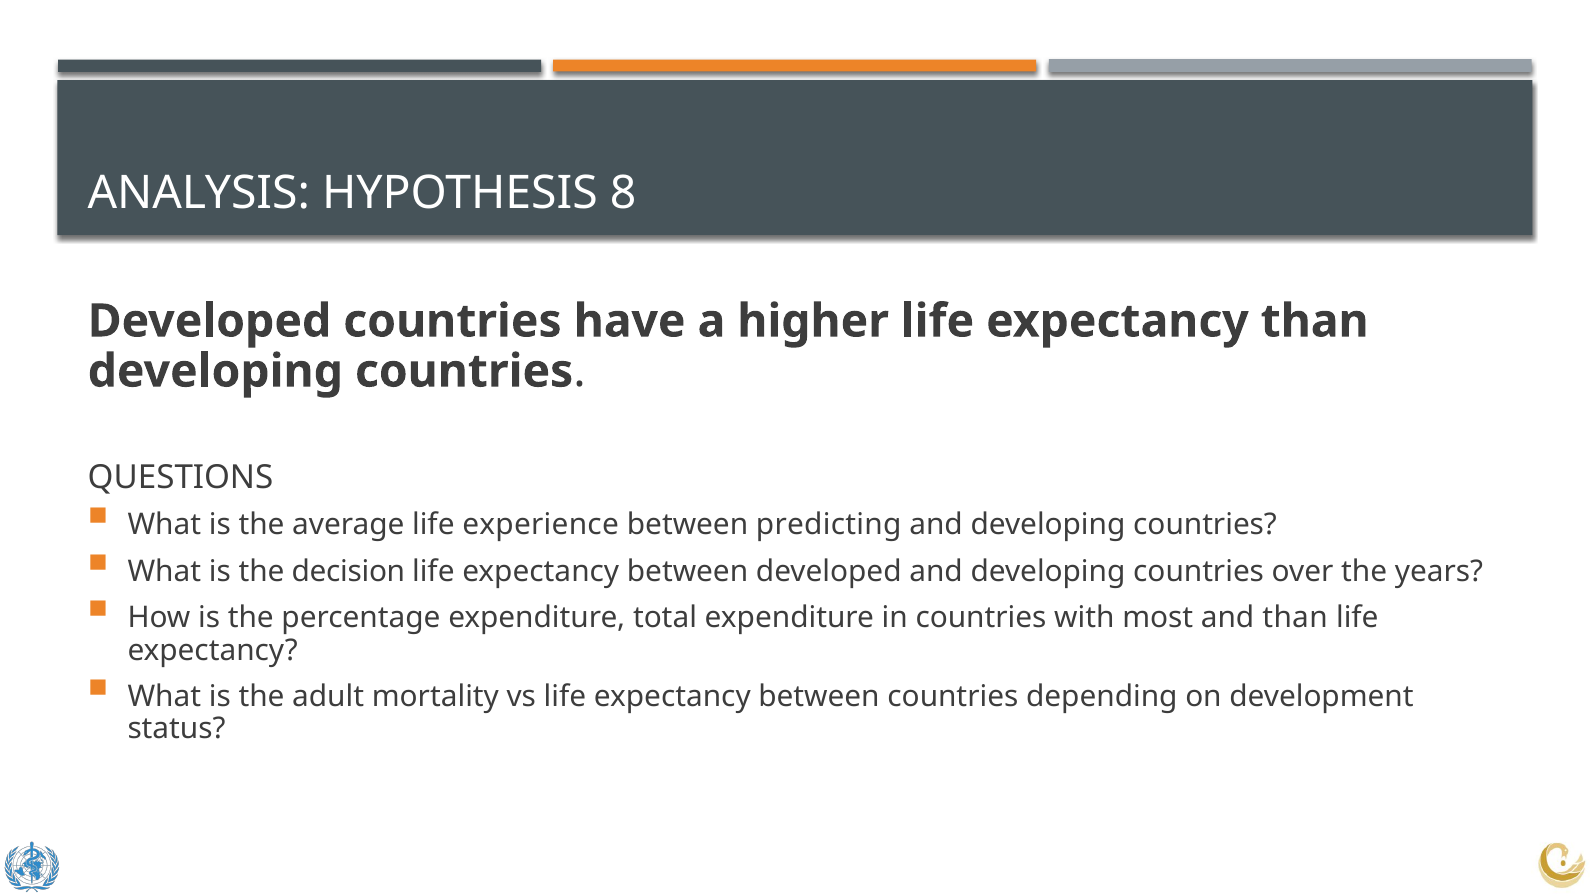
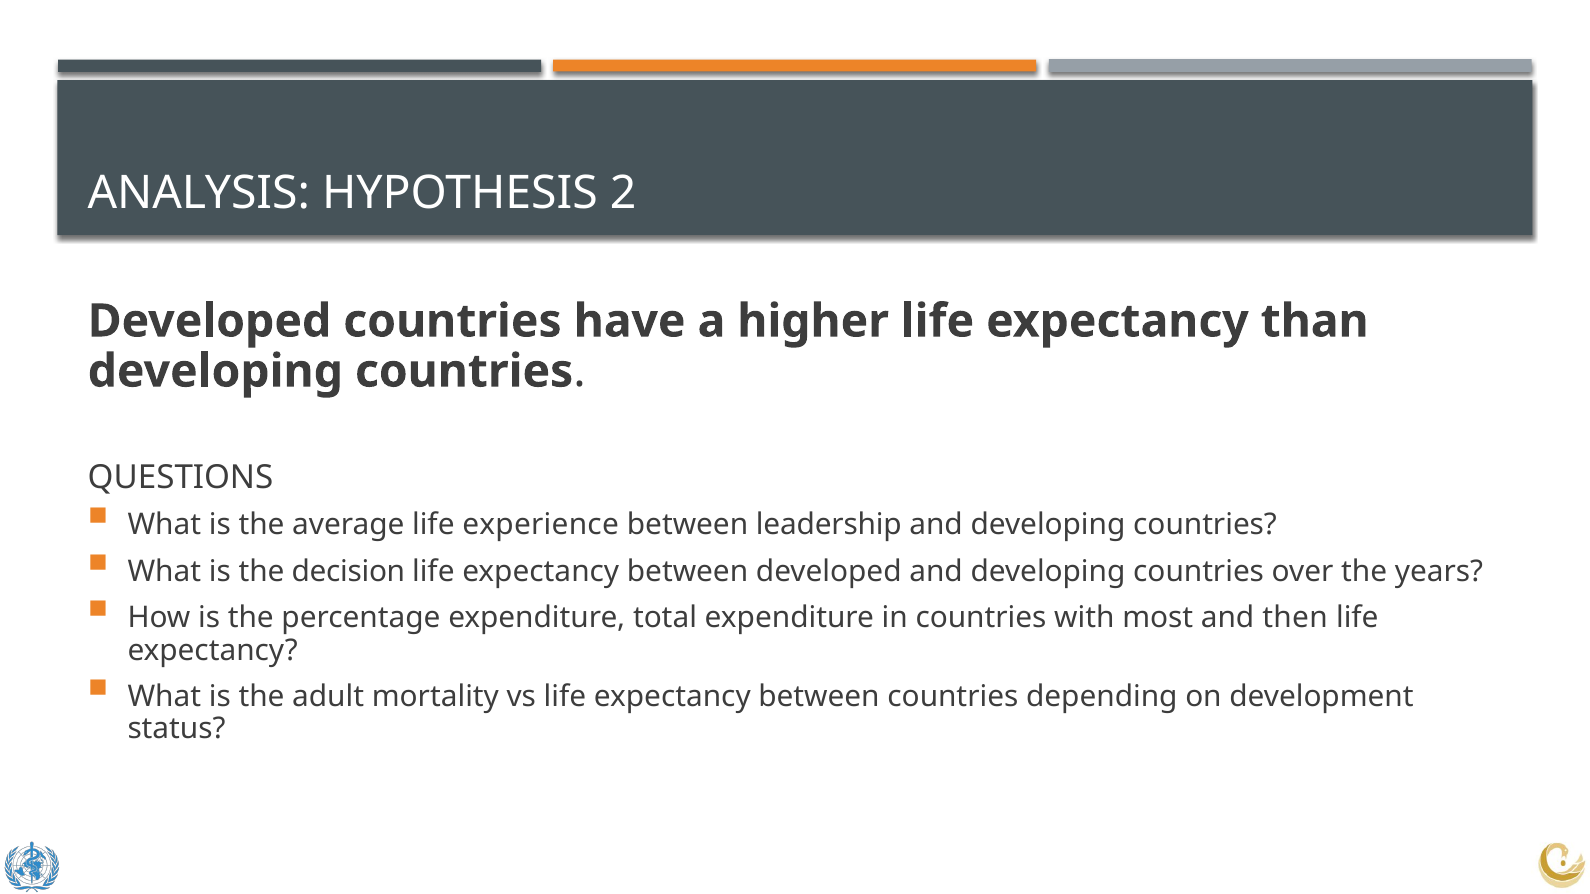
8: 8 -> 2
predicting: predicting -> leadership
and than: than -> then
